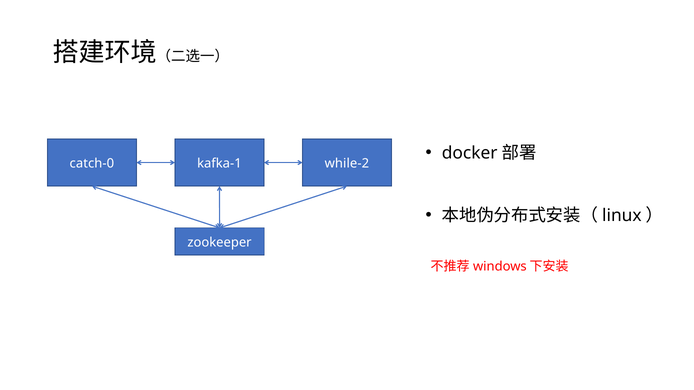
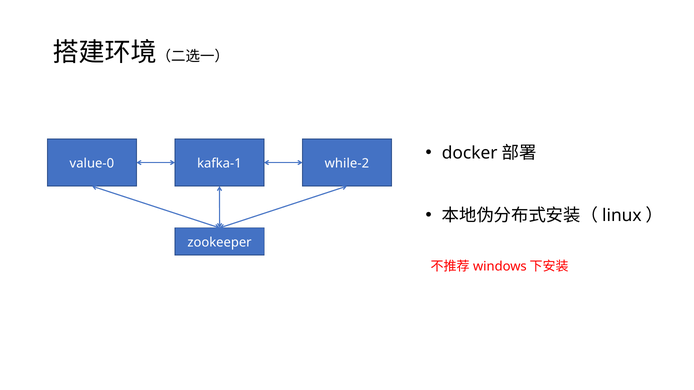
catch-0: catch-0 -> value-0
